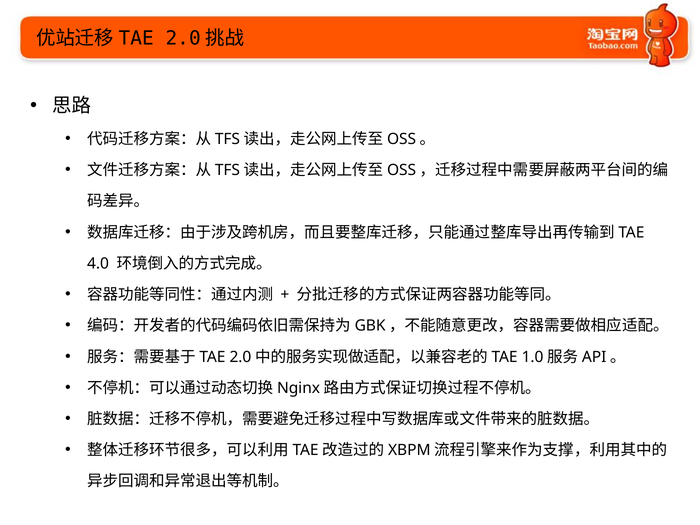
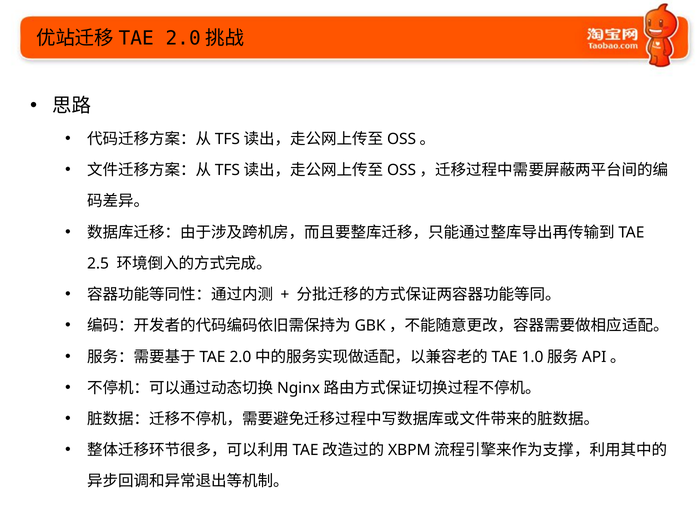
4.0: 4.0 -> 2.5
